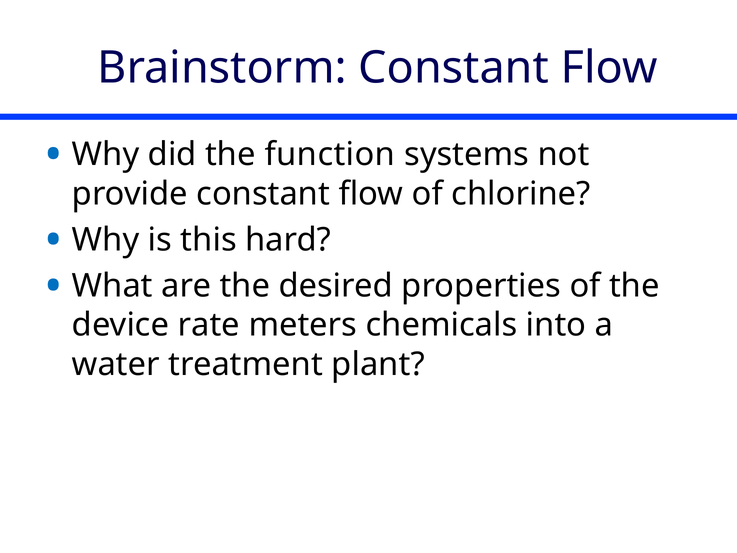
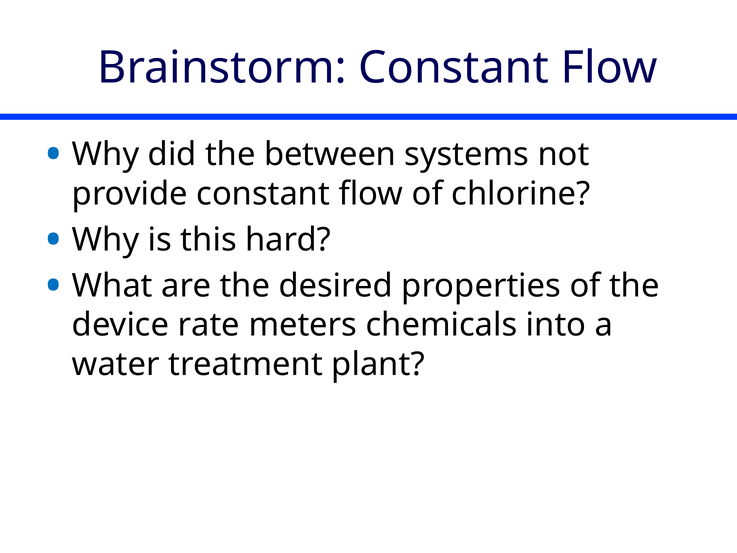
function: function -> between
